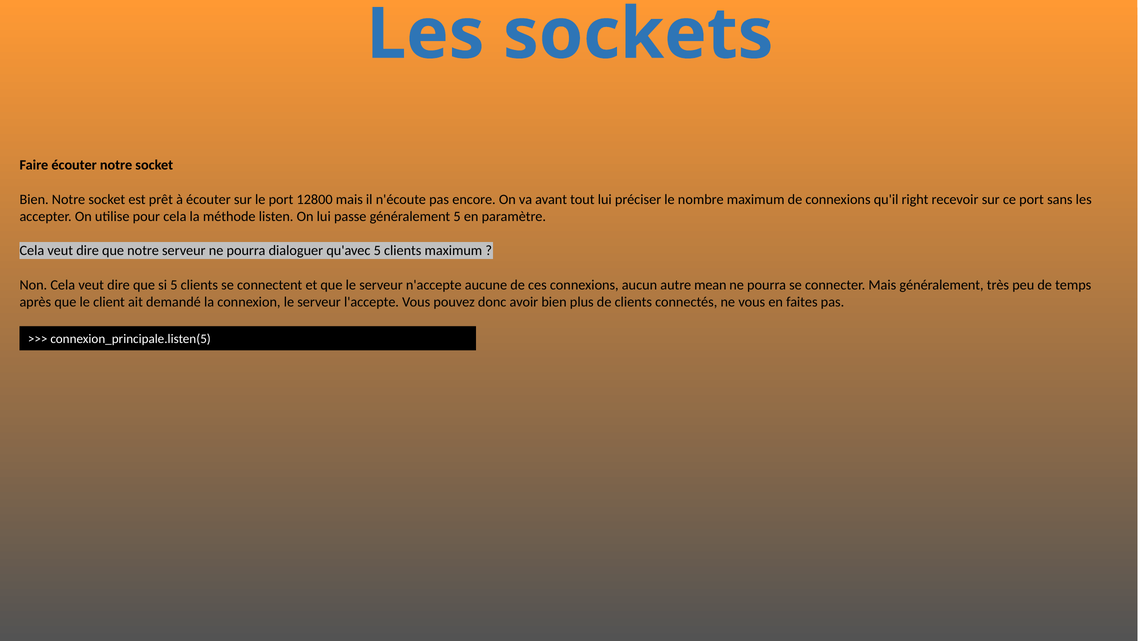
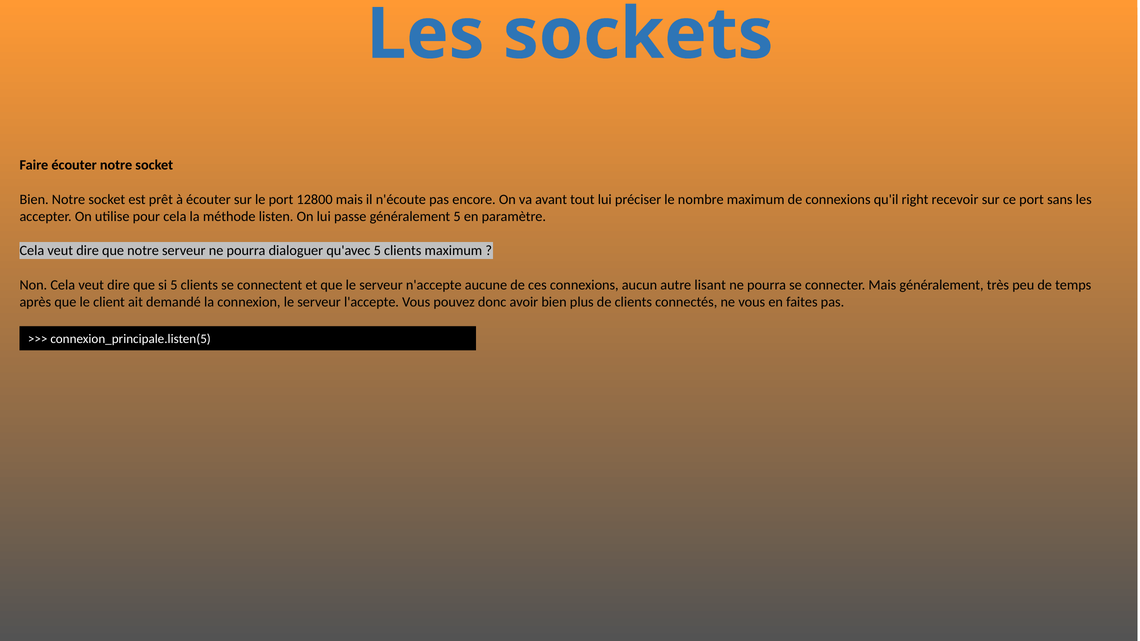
mean: mean -> lisant
